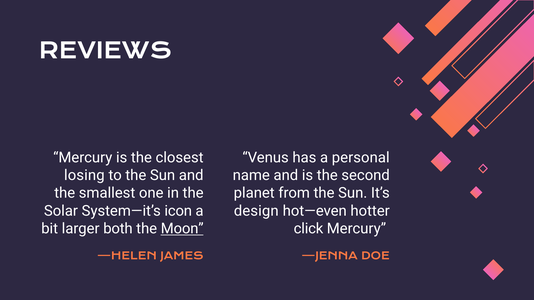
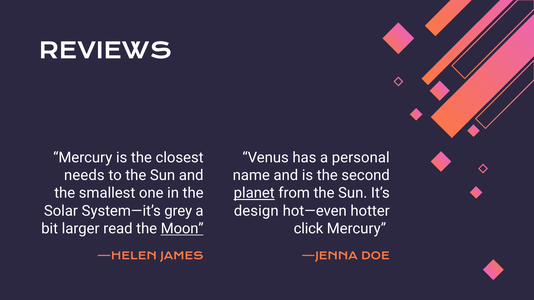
losing: losing -> needs
planet underline: none -> present
icon: icon -> grey
both: both -> read
